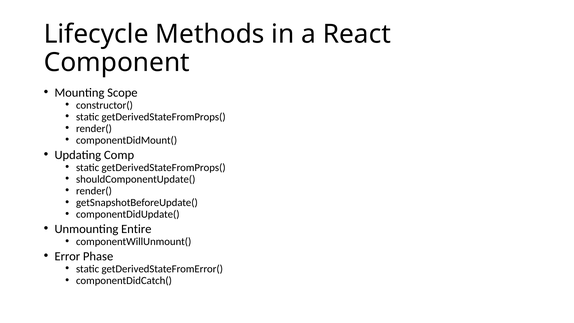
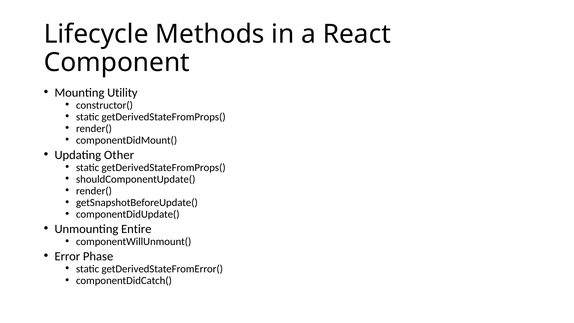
Scope: Scope -> Utility
Comp: Comp -> Other
